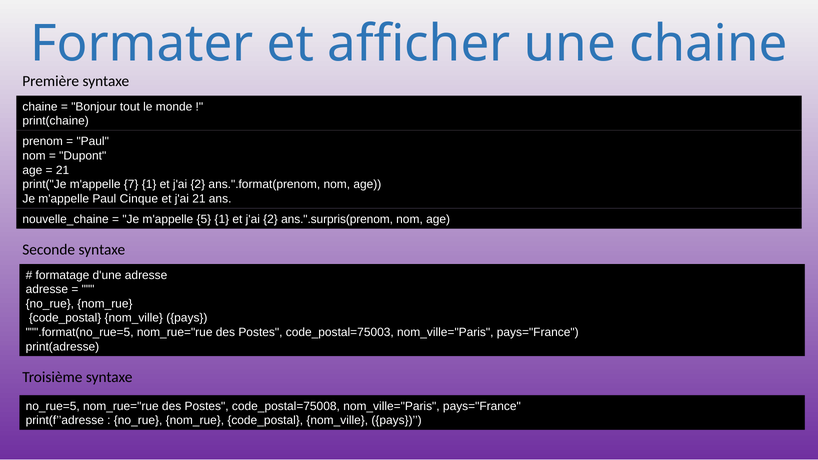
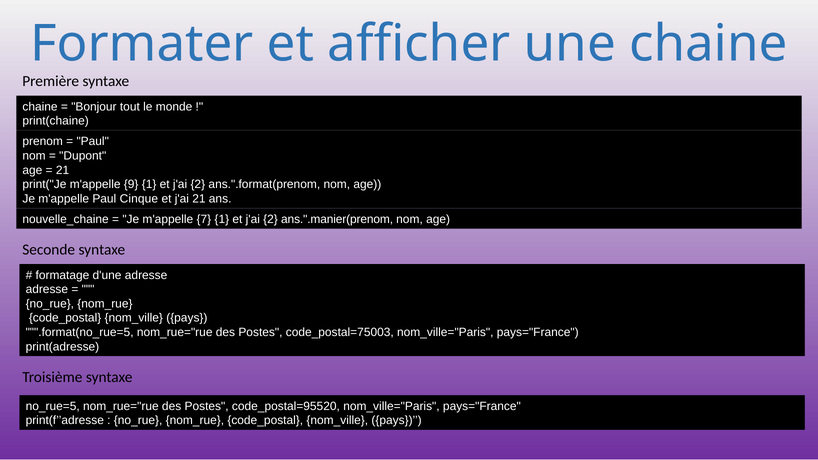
7: 7 -> 9
5: 5 -> 7
ans.".surpris(prenom: ans.".surpris(prenom -> ans.".manier(prenom
code_postal=75008: code_postal=75008 -> code_postal=95520
